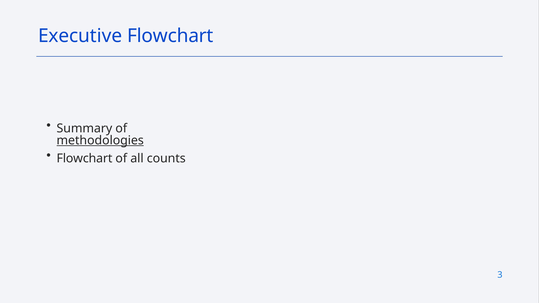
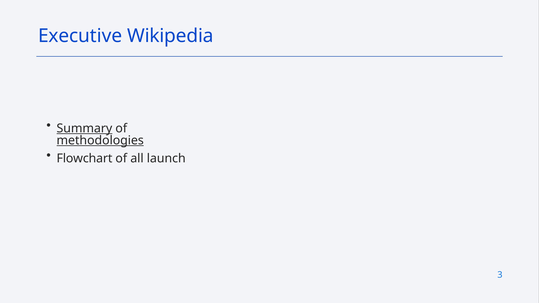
Executive Flowchart: Flowchart -> Wikipedia
Summary underline: none -> present
counts: counts -> launch
